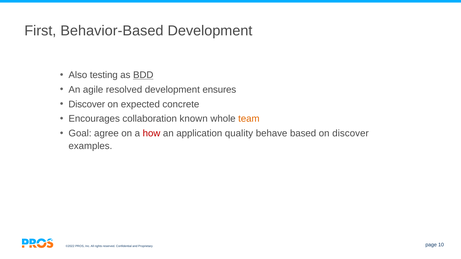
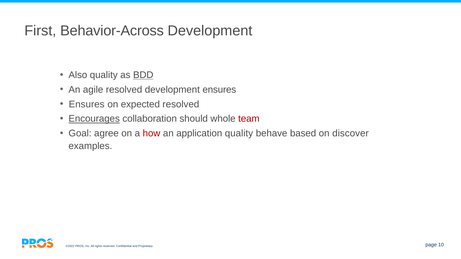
Behavior-Based: Behavior-Based -> Behavior-Across
Also testing: testing -> quality
Discover at (87, 104): Discover -> Ensures
expected concrete: concrete -> resolved
Encourages underline: none -> present
known: known -> should
team colour: orange -> red
